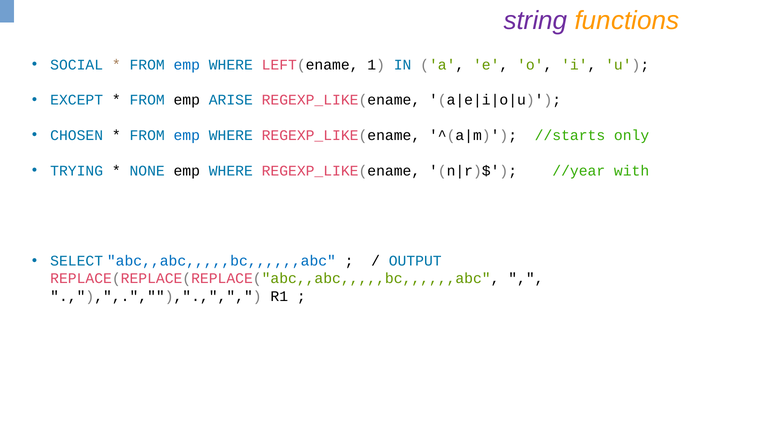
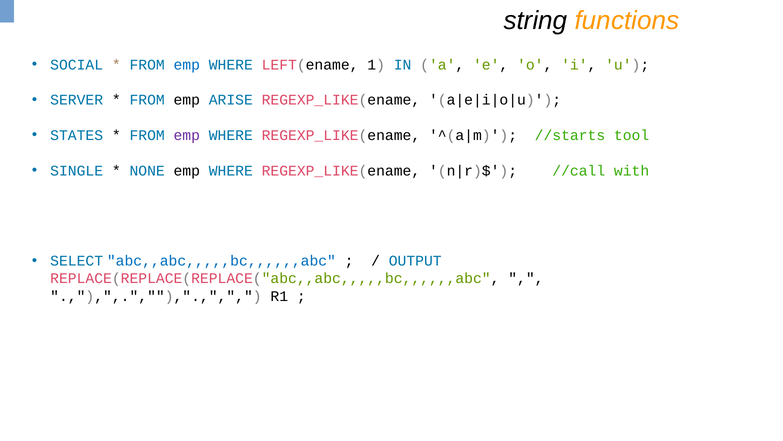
string colour: purple -> black
EXCEPT: EXCEPT -> SERVER
CHOSEN: CHOSEN -> STATES
emp at (187, 135) colour: blue -> purple
only: only -> tool
TRYING: TRYING -> SINGLE
//year: //year -> //call
